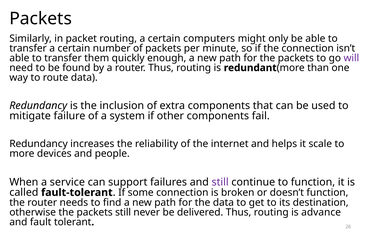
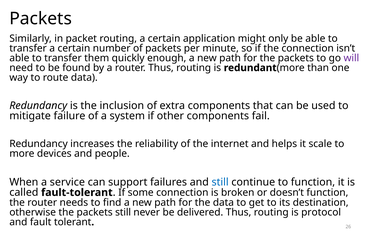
computers: computers -> application
still at (220, 182) colour: purple -> blue
advance: advance -> protocol
